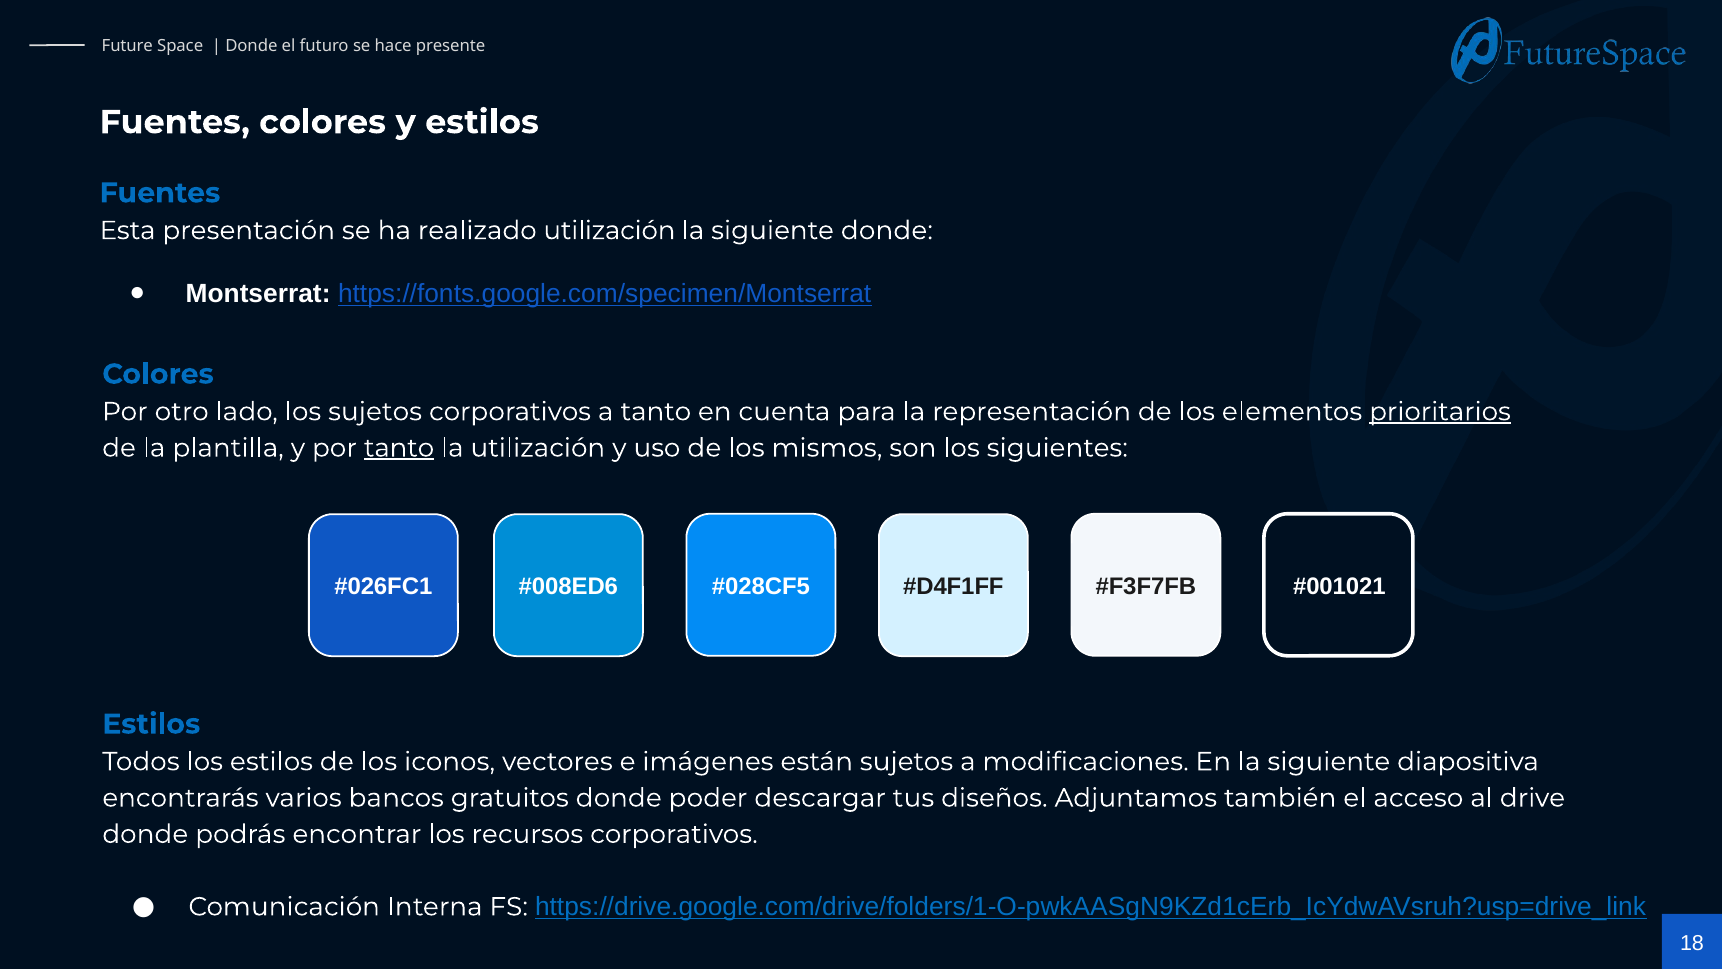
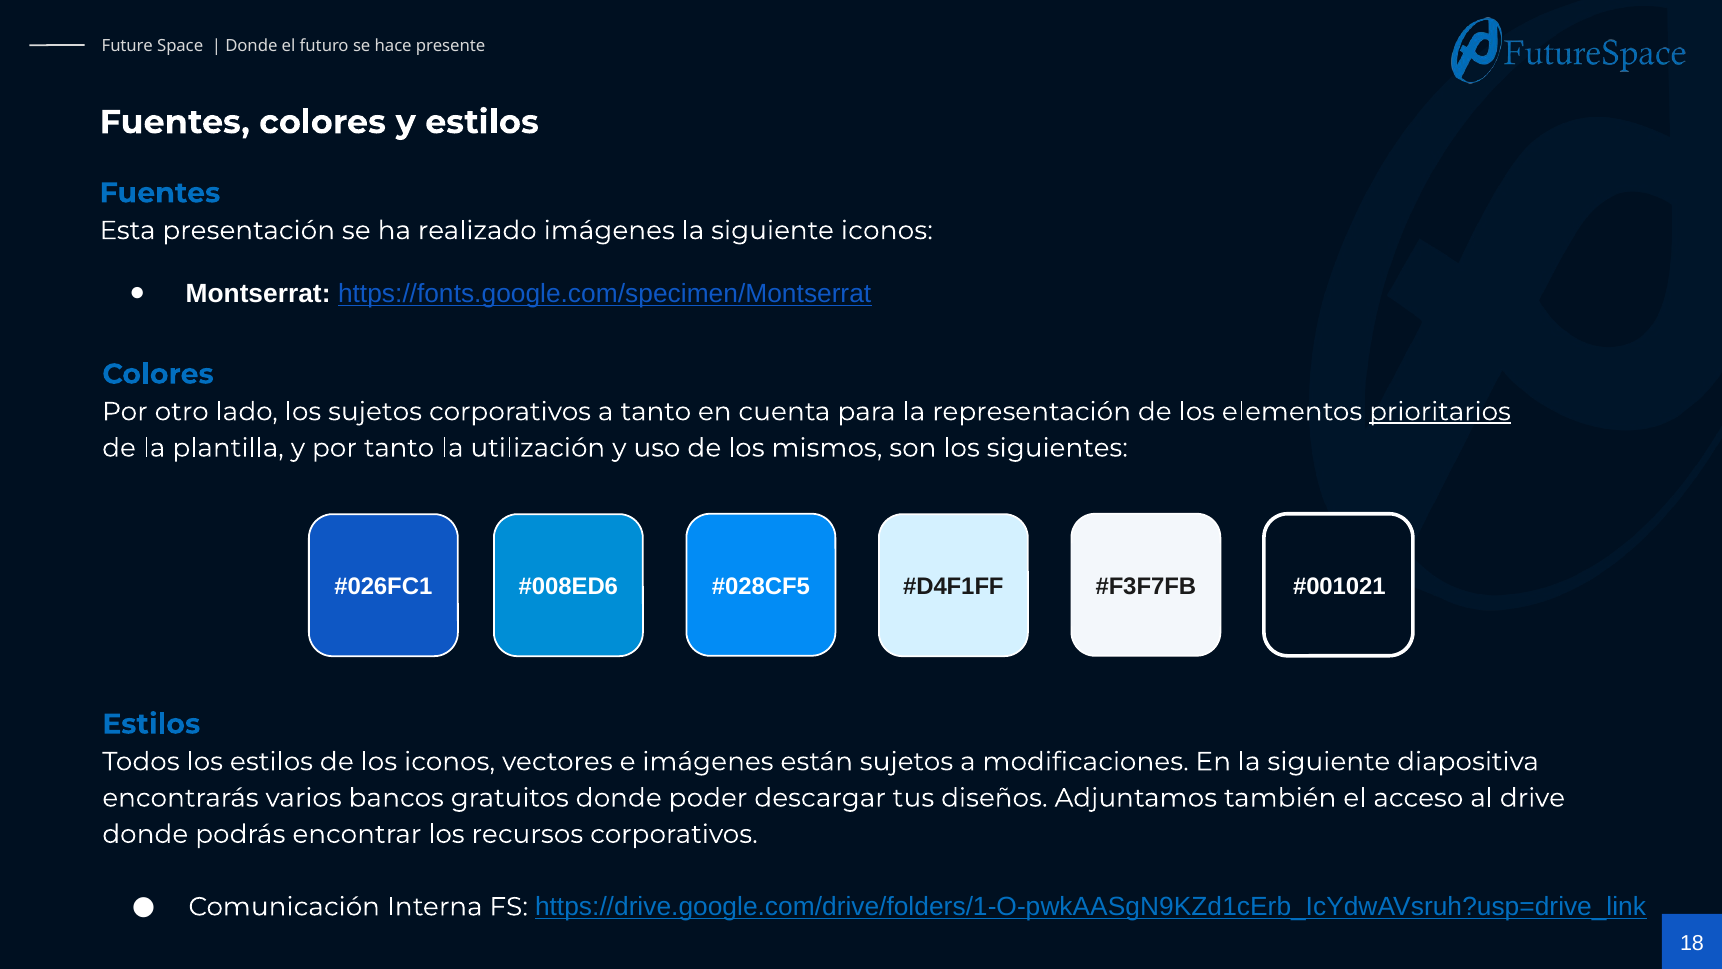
realizado utilización: utilización -> imágenes
siguiente donde: donde -> iconos
tanto at (399, 448) underline: present -> none
